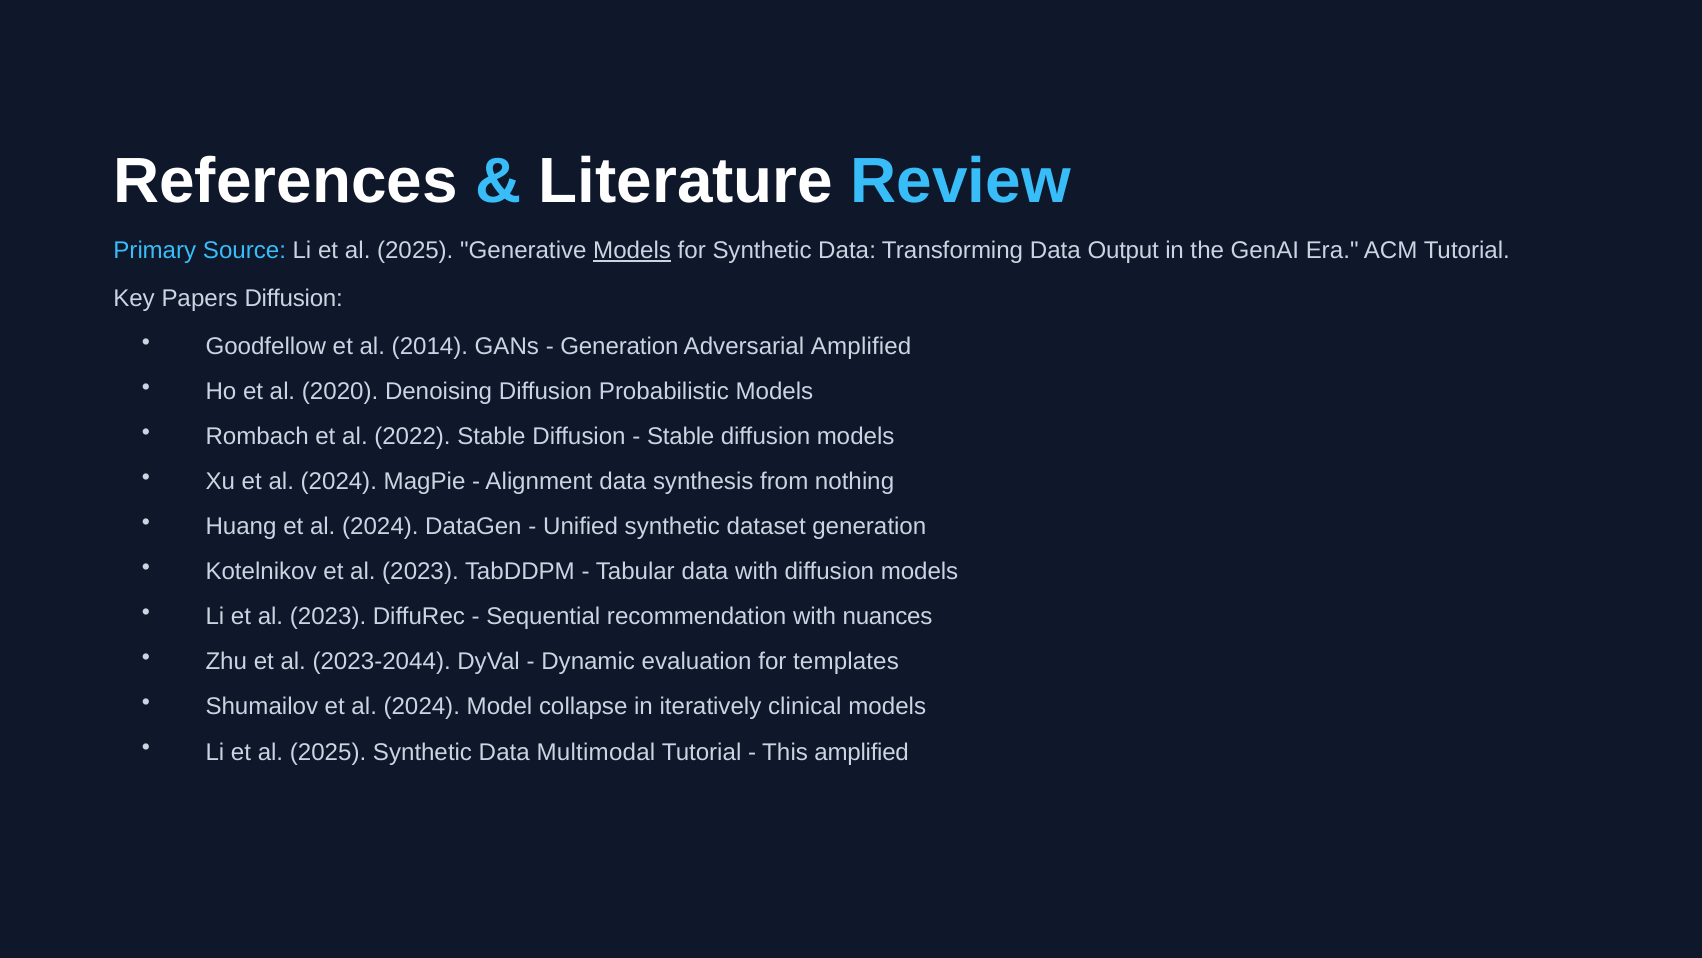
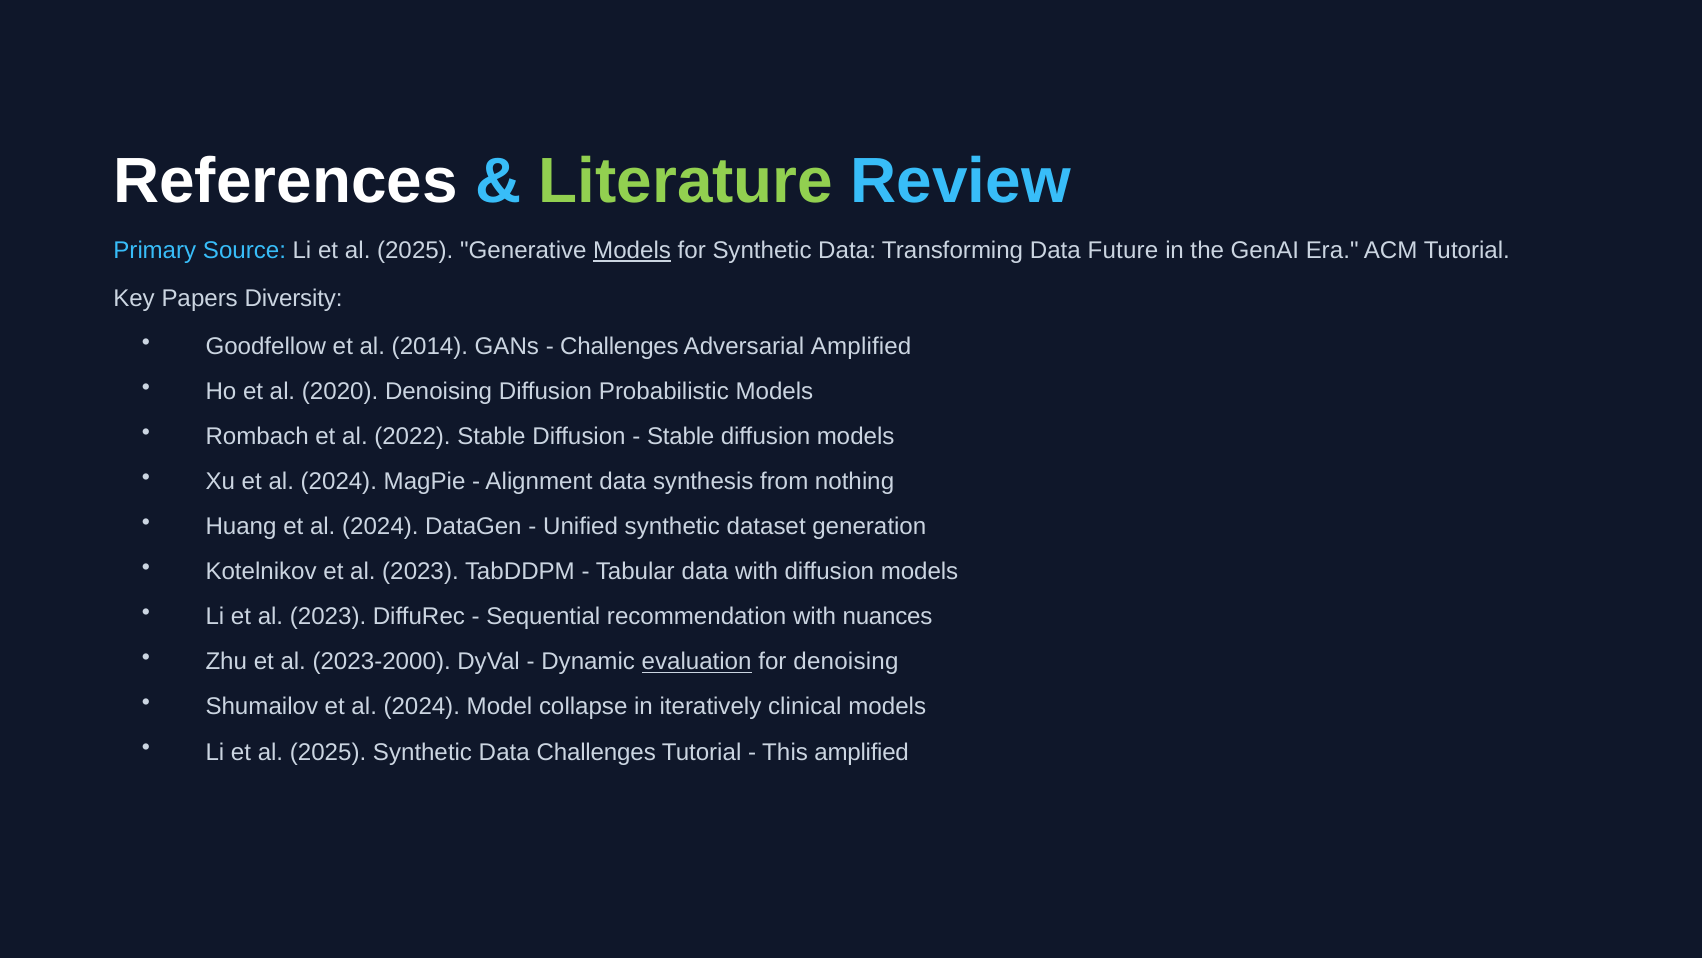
Literature colour: white -> light green
Output: Output -> Future
Papers Diffusion: Diffusion -> Diversity
Generation at (619, 346): Generation -> Challenges
2023-2044: 2023-2044 -> 2023-2000
evaluation underline: none -> present
for templates: templates -> denoising
Data Multimodal: Multimodal -> Challenges
